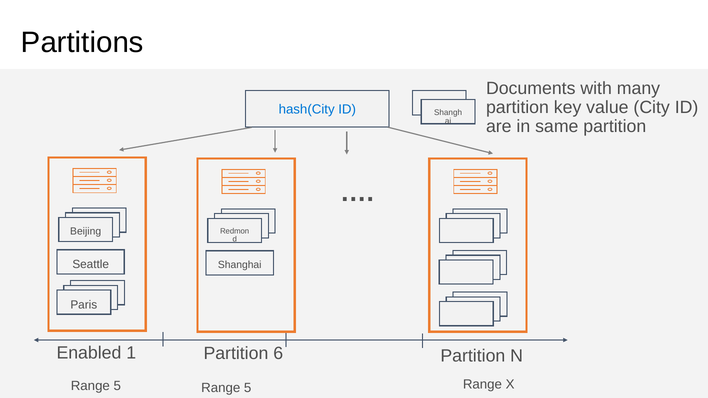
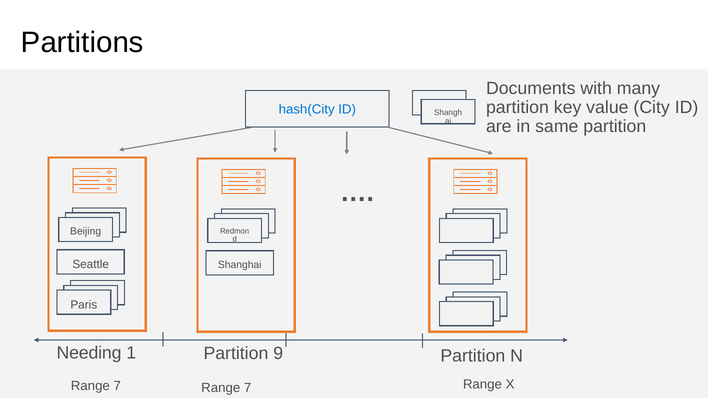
Enabled: Enabled -> Needing
6: 6 -> 9
5 at (117, 386): 5 -> 7
5 at (248, 388): 5 -> 7
